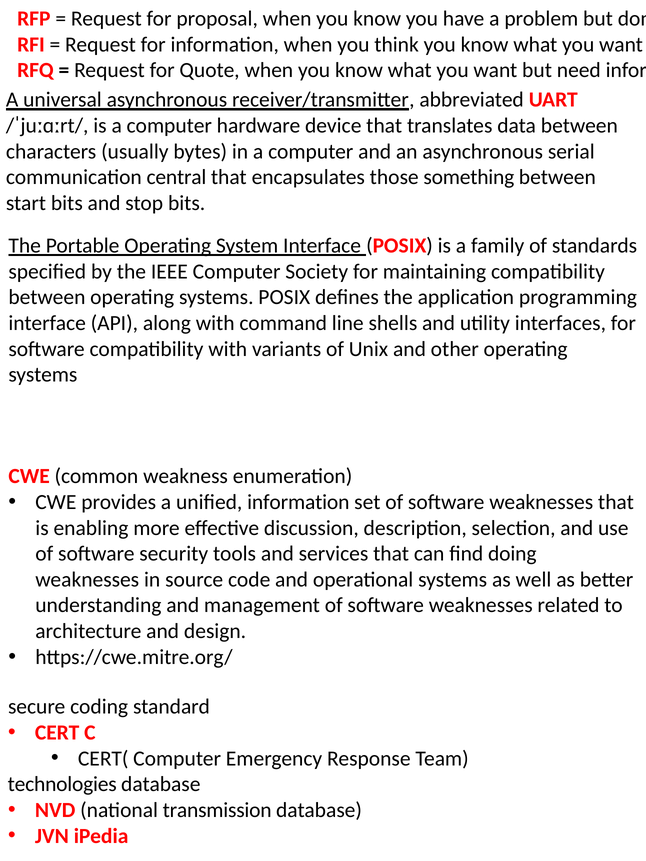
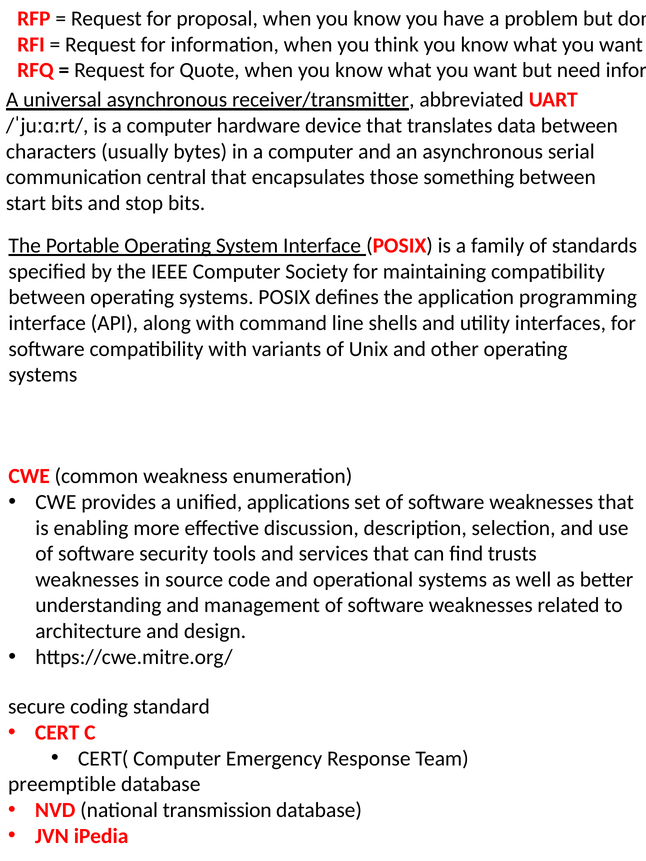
unified information: information -> applications
doing: doing -> trusts
technologies: technologies -> preemptible
